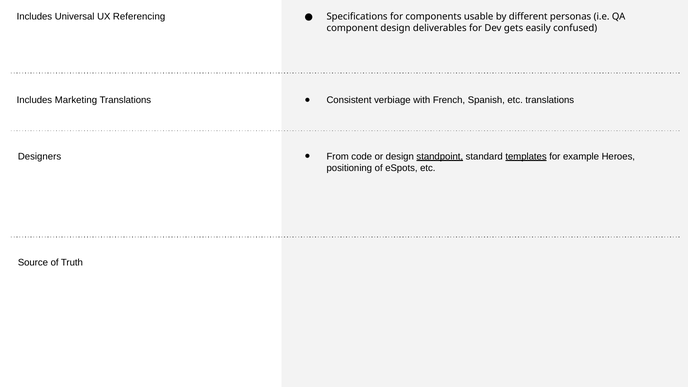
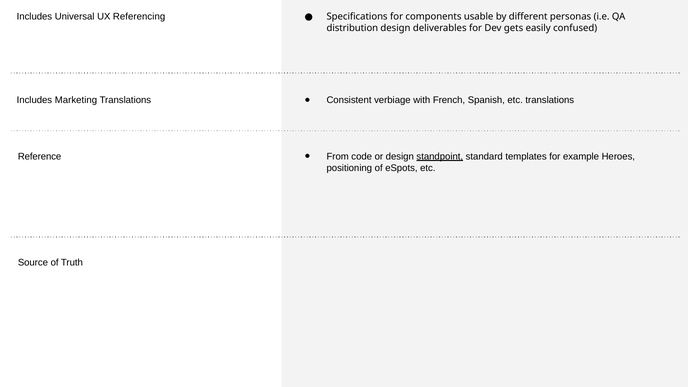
component: component -> distribution
Designers: Designers -> Reference
templates underline: present -> none
